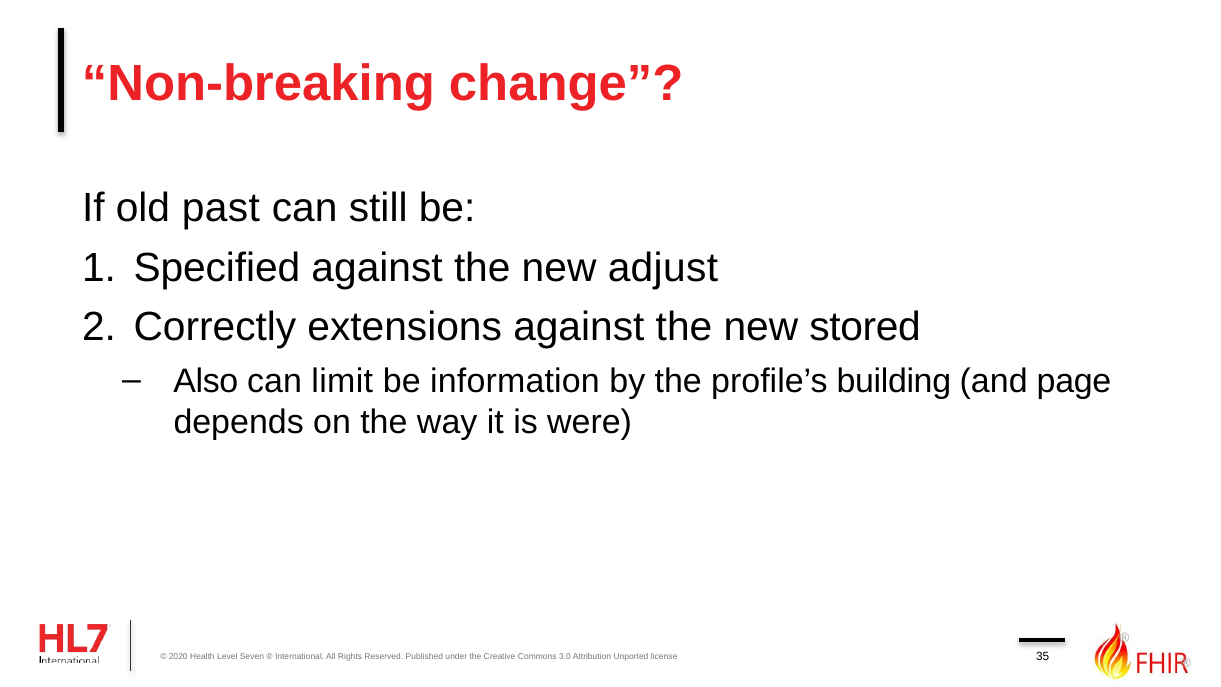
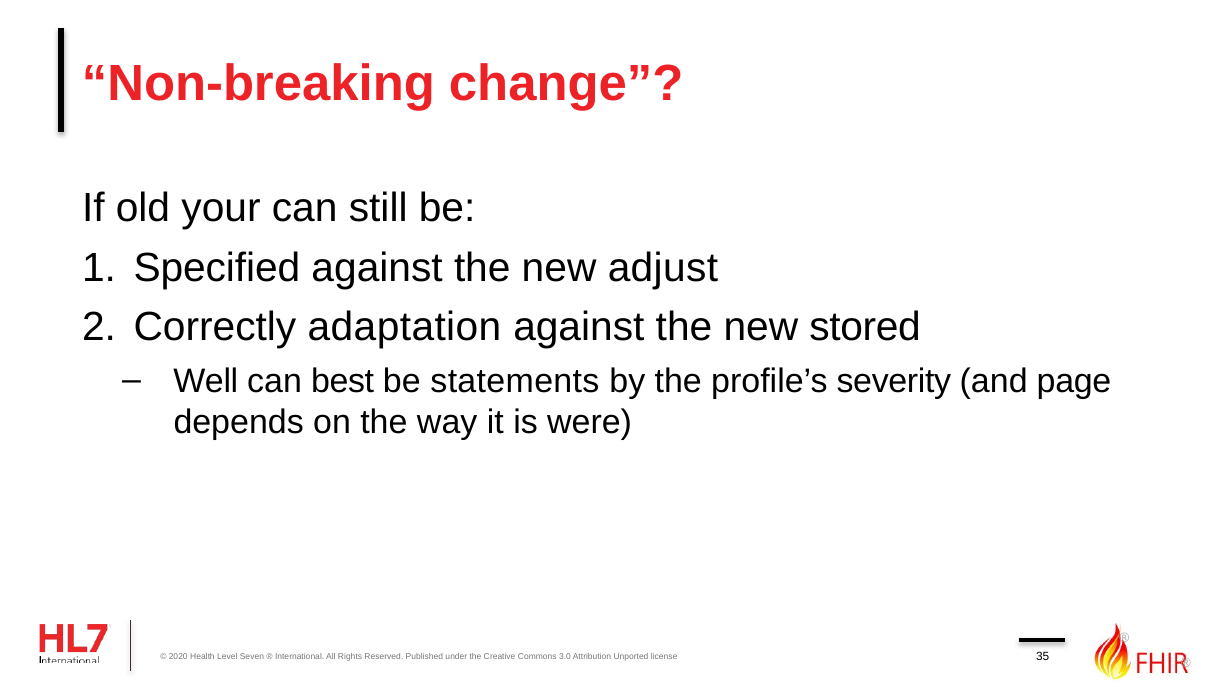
past: past -> your
extensions: extensions -> adaptation
Also: Also -> Well
limit: limit -> best
information: information -> statements
building: building -> severity
